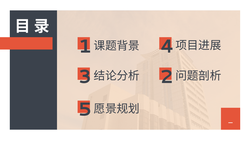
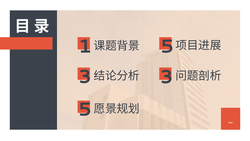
4 at (167, 46): 4 -> 5
2 at (167, 77): 2 -> 3
